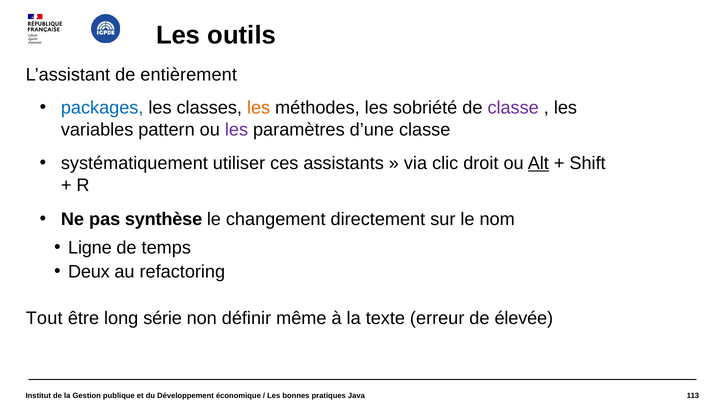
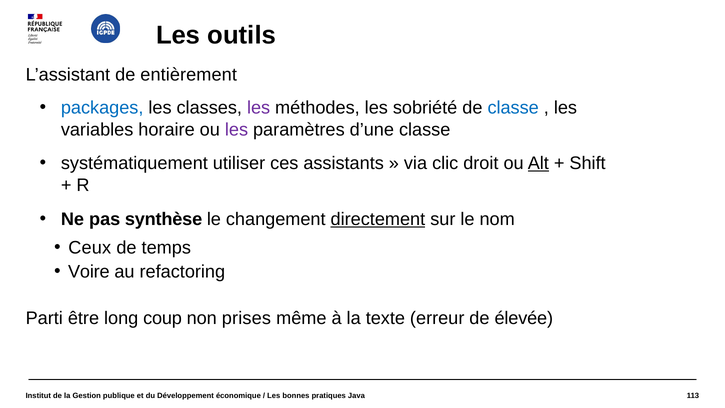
les at (259, 108) colour: orange -> purple
classe at (513, 108) colour: purple -> blue
pattern: pattern -> horaire
directement underline: none -> present
Ligne: Ligne -> Ceux
Deux: Deux -> Voire
Tout: Tout -> Parti
série: série -> coup
définir: définir -> prises
